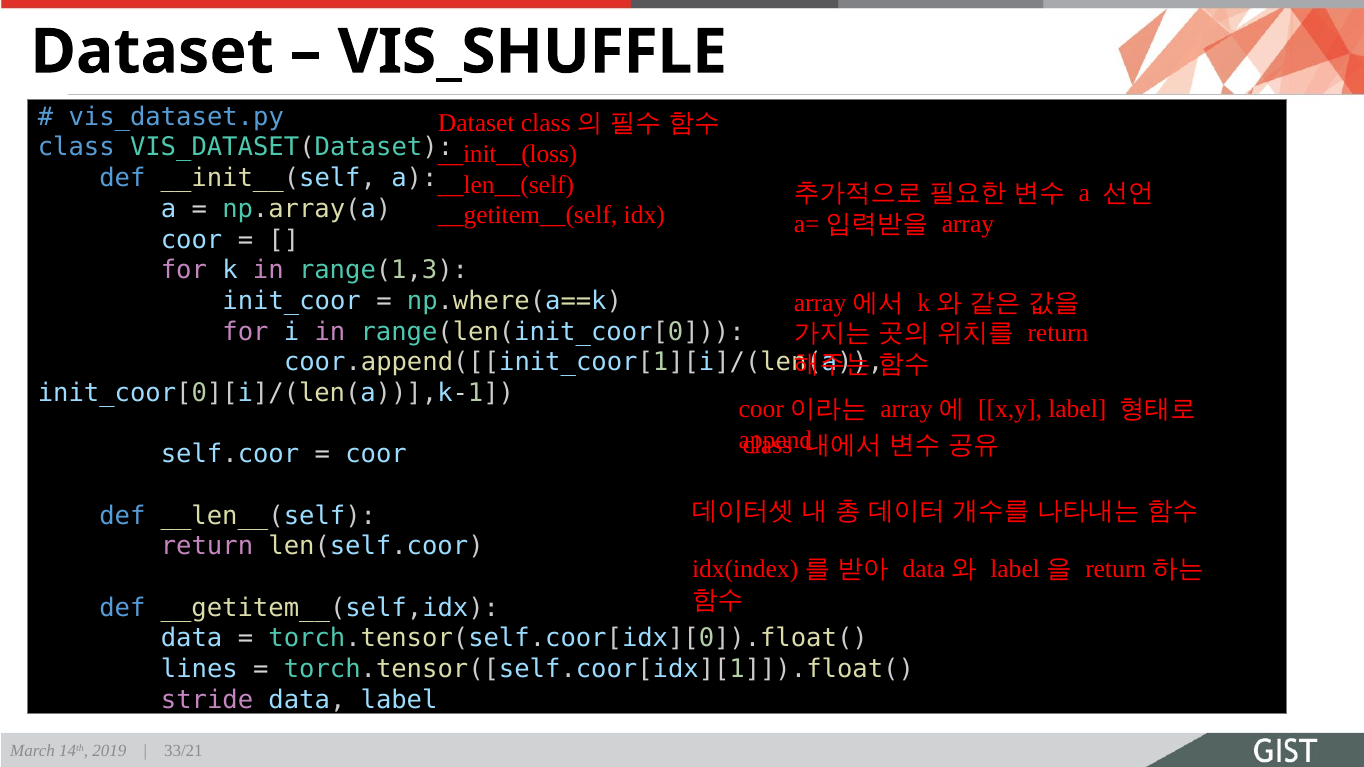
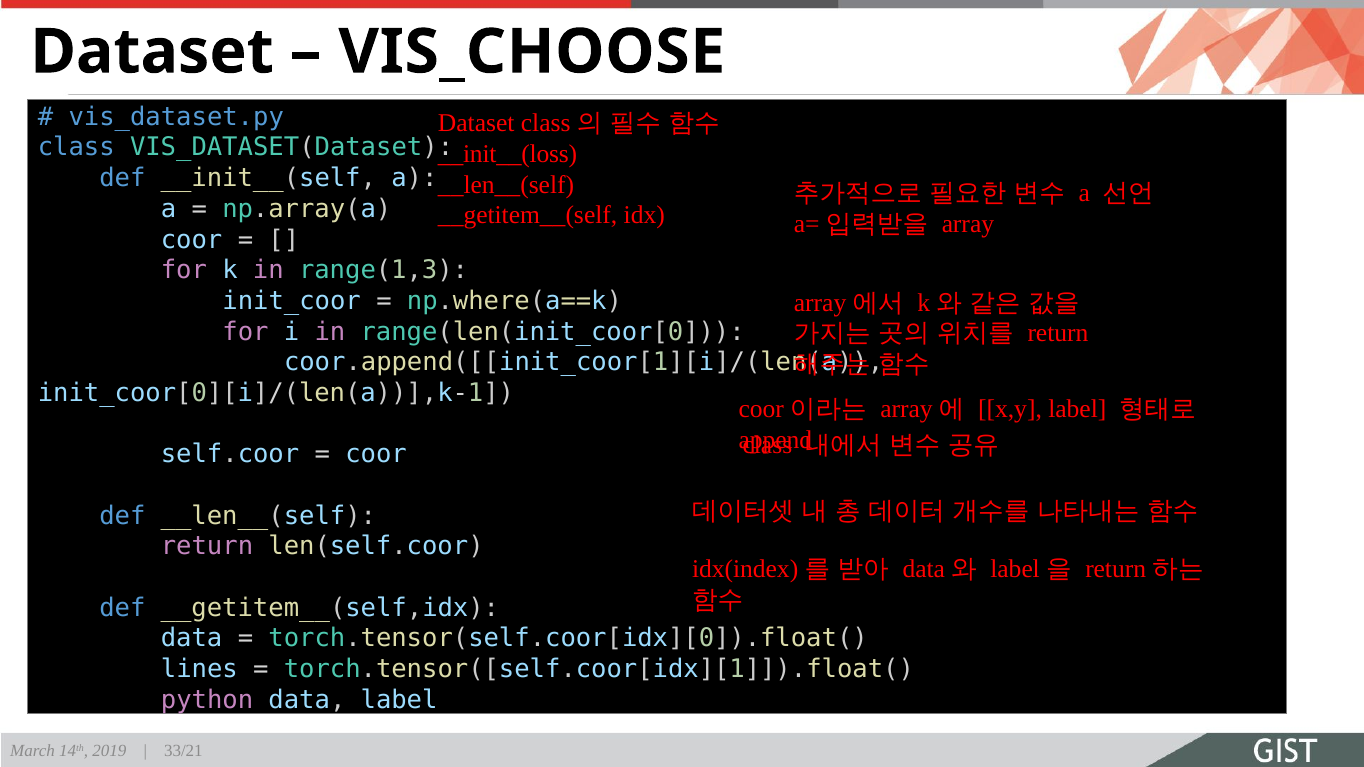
VIS_SHUFFLE: VIS_SHUFFLE -> VIS_CHOOSE
stride: stride -> python
